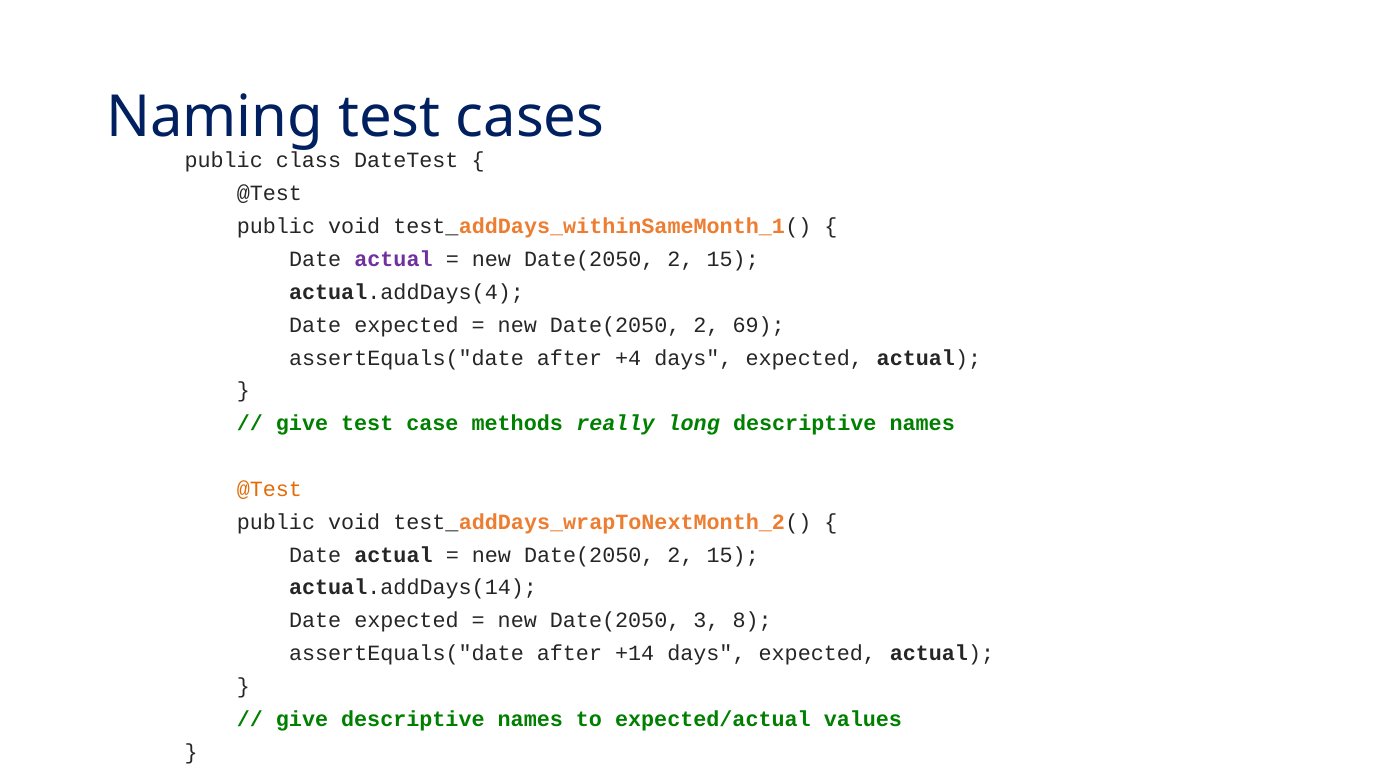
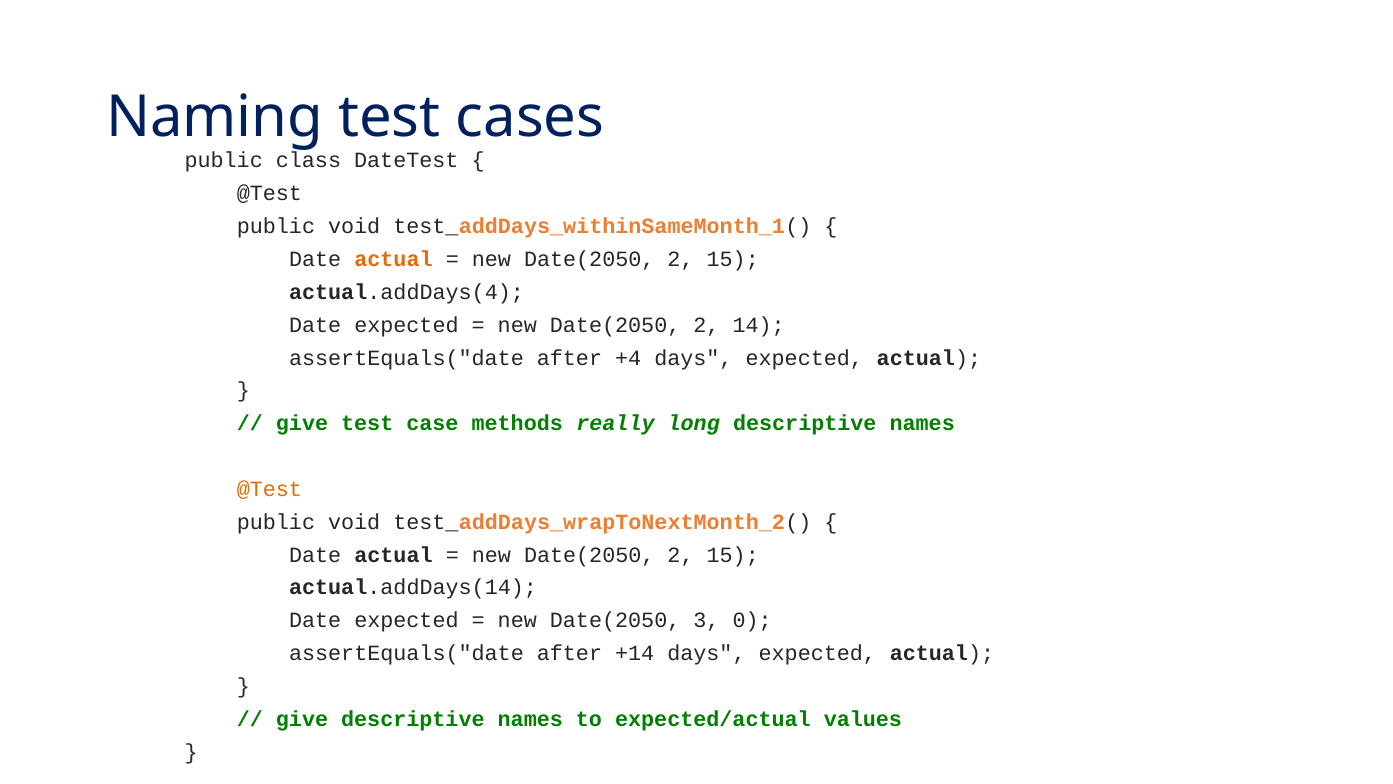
actual at (393, 259) colour: purple -> orange
69: 69 -> 14
8: 8 -> 0
